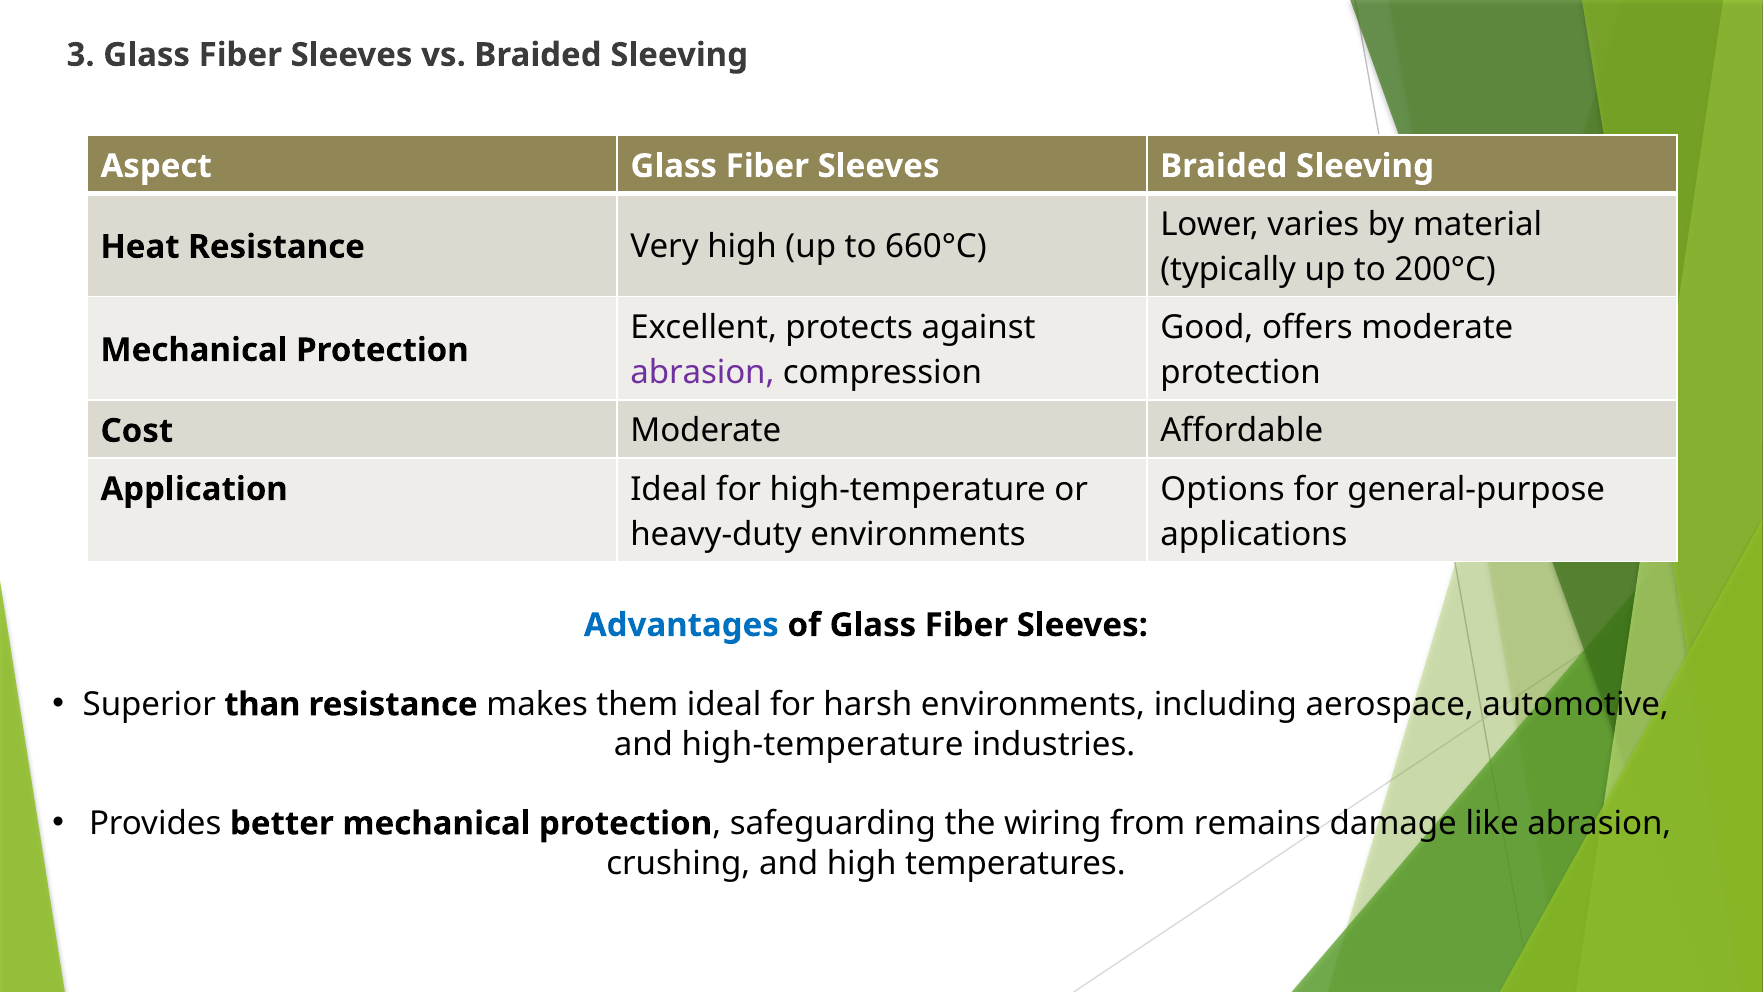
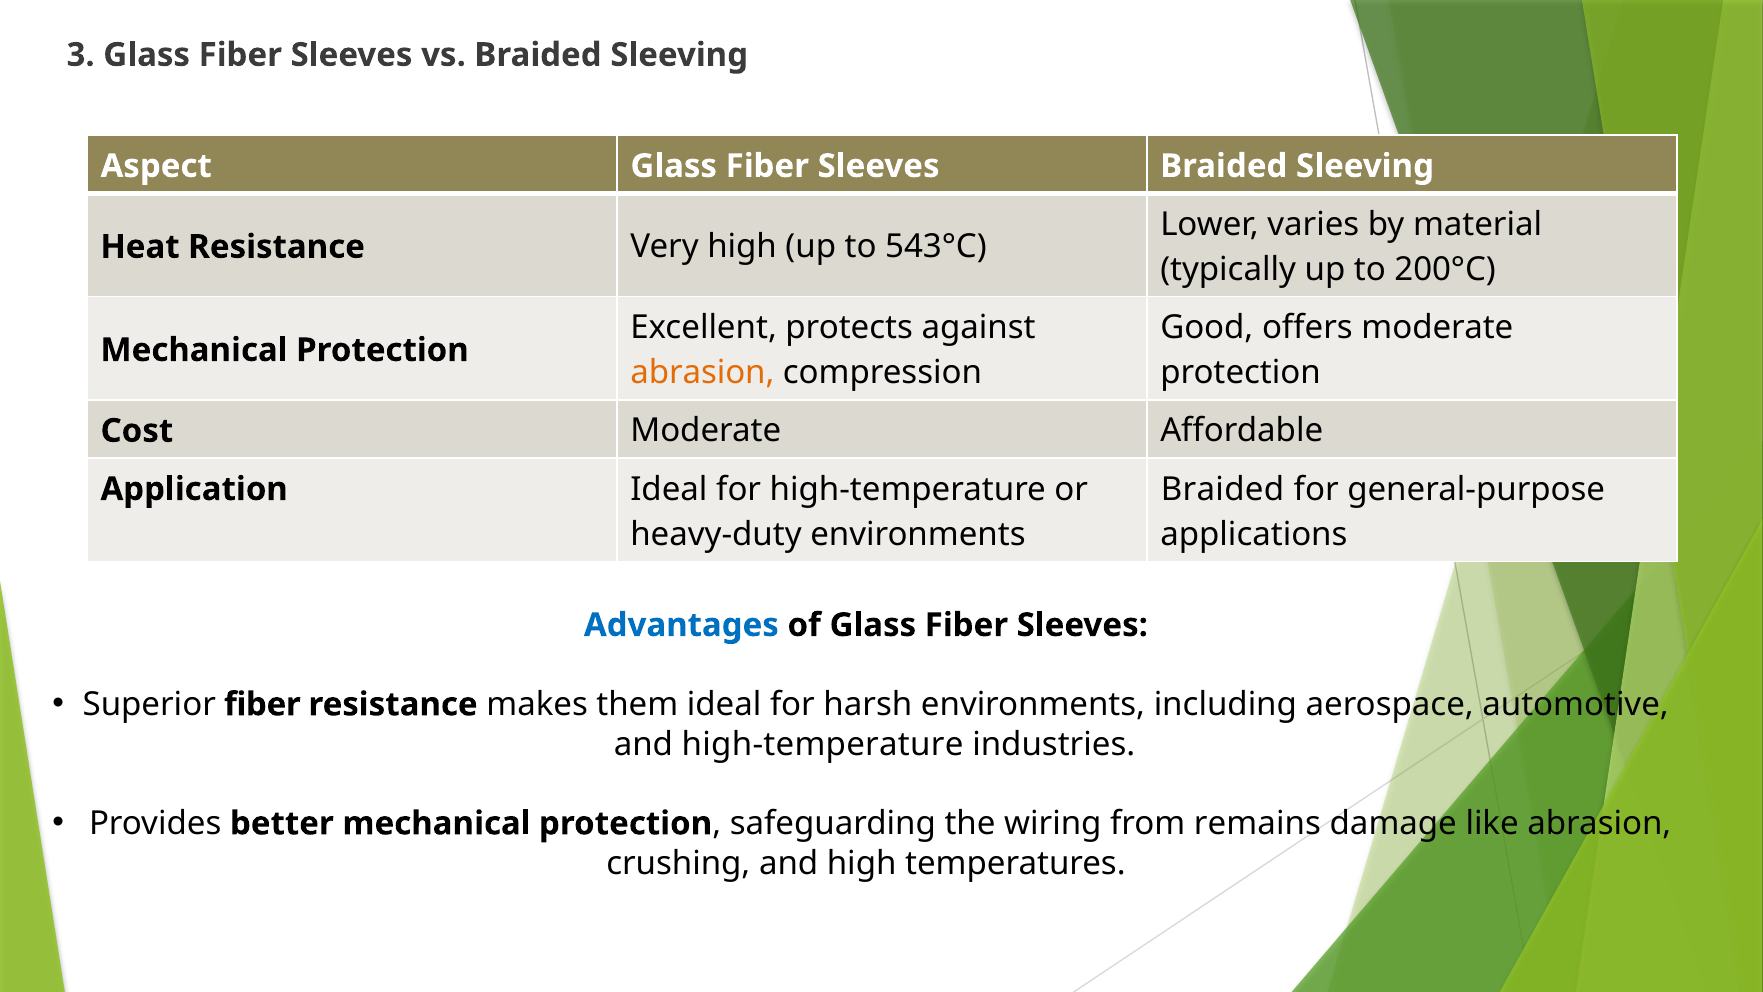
660°C: 660°C -> 543°C
abrasion at (702, 372) colour: purple -> orange
Options at (1223, 489): Options -> Braided
Superior than: than -> fiber
